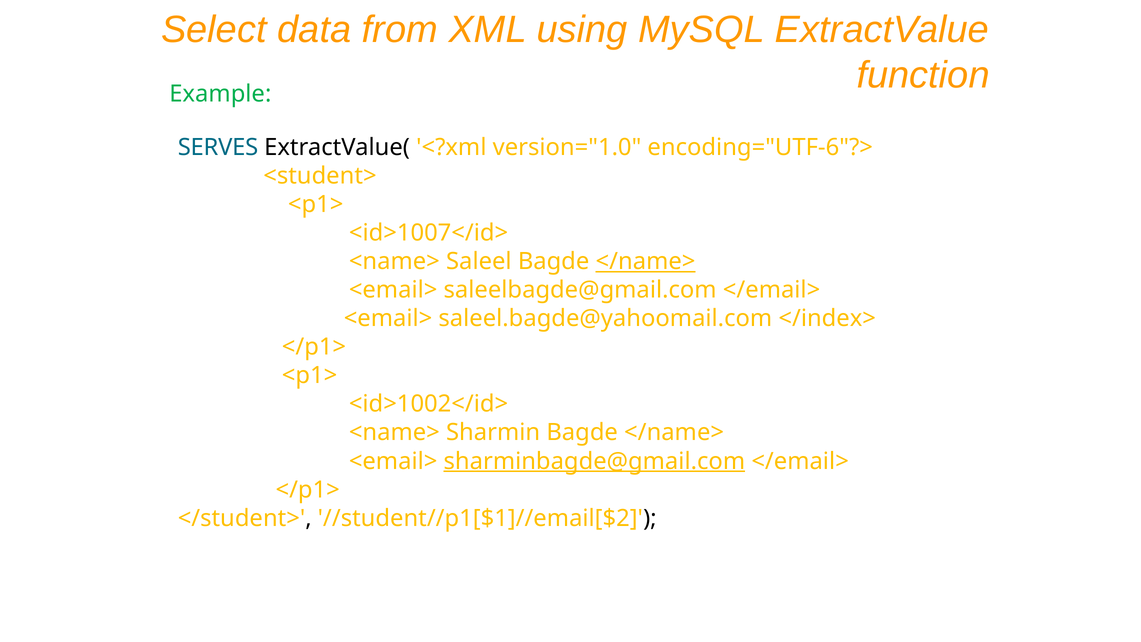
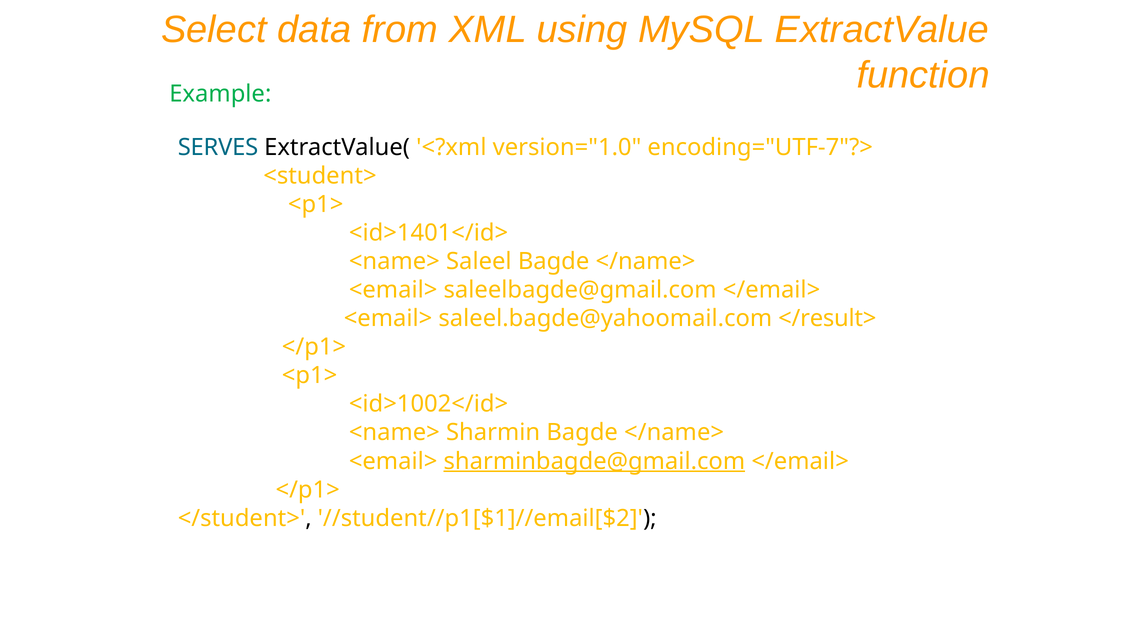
encoding="UTF-6"?>: encoding="UTF-6"?> -> encoding="UTF-7"?>
<id>1007</id>: <id>1007</id> -> <id>1401</id>
</name> at (646, 261) underline: present -> none
</index>: </index> -> </result>
